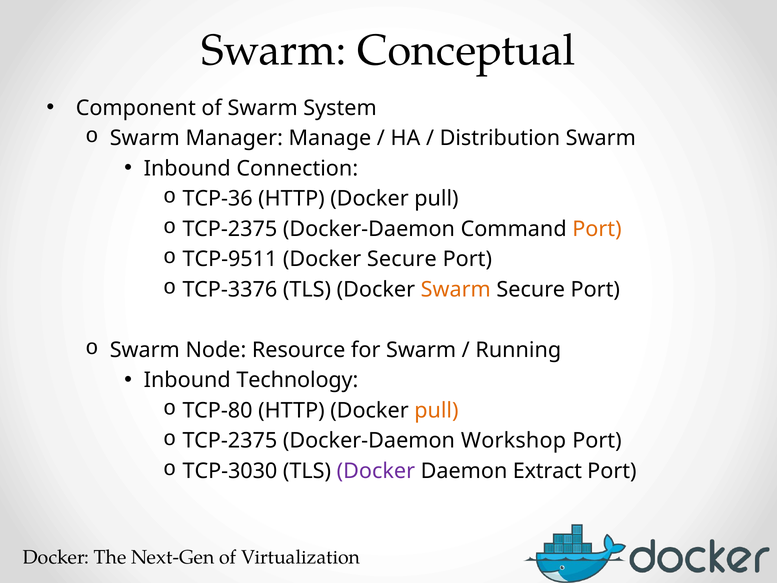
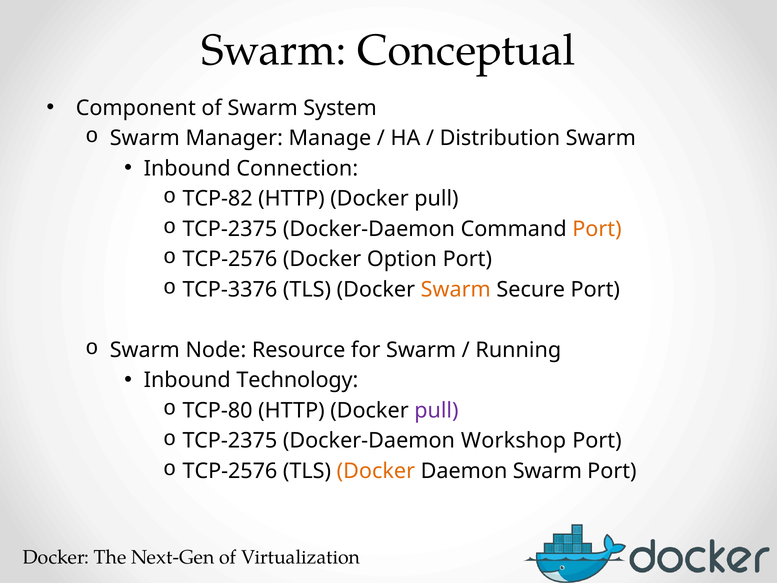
TCP-36: TCP-36 -> TCP-82
TCP-9511 at (230, 259): TCP-9511 -> TCP-2576
Docker Secure: Secure -> Option
pull at (436, 410) colour: orange -> purple
TCP-3030 at (230, 471): TCP-3030 -> TCP-2576
Docker at (376, 471) colour: purple -> orange
Daemon Extract: Extract -> Swarm
